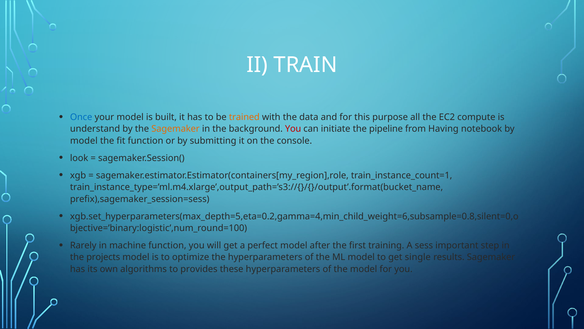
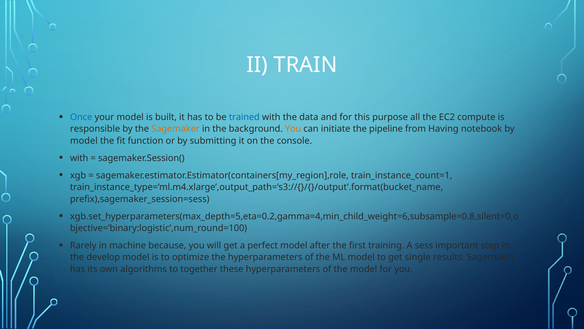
trained colour: orange -> blue
understand: understand -> responsible
You at (293, 129) colour: red -> orange
look at (79, 158): look -> with
machine function: function -> because
projects: projects -> develop
provides: provides -> together
